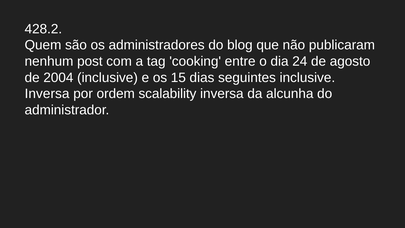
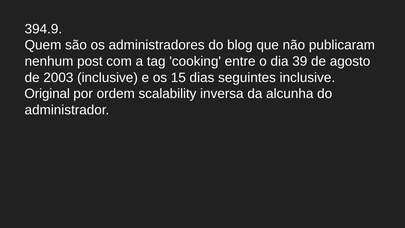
428.2: 428.2 -> 394.9
24: 24 -> 39
2004: 2004 -> 2003
Inversa at (47, 94): Inversa -> Original
